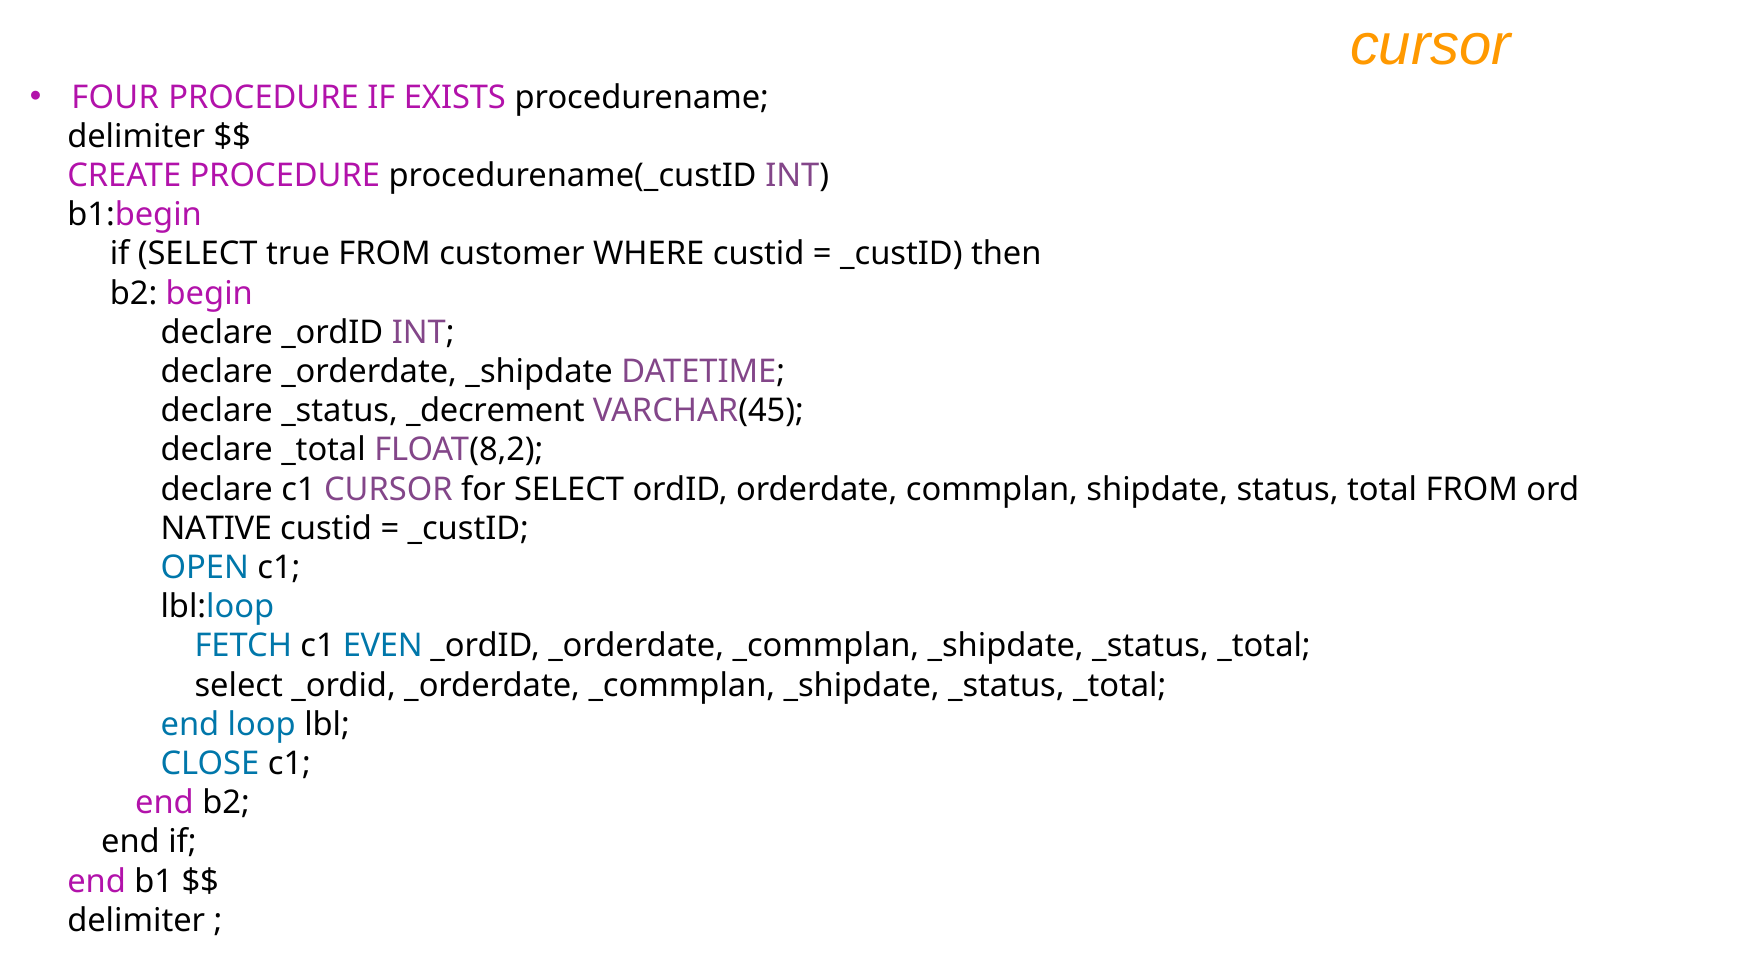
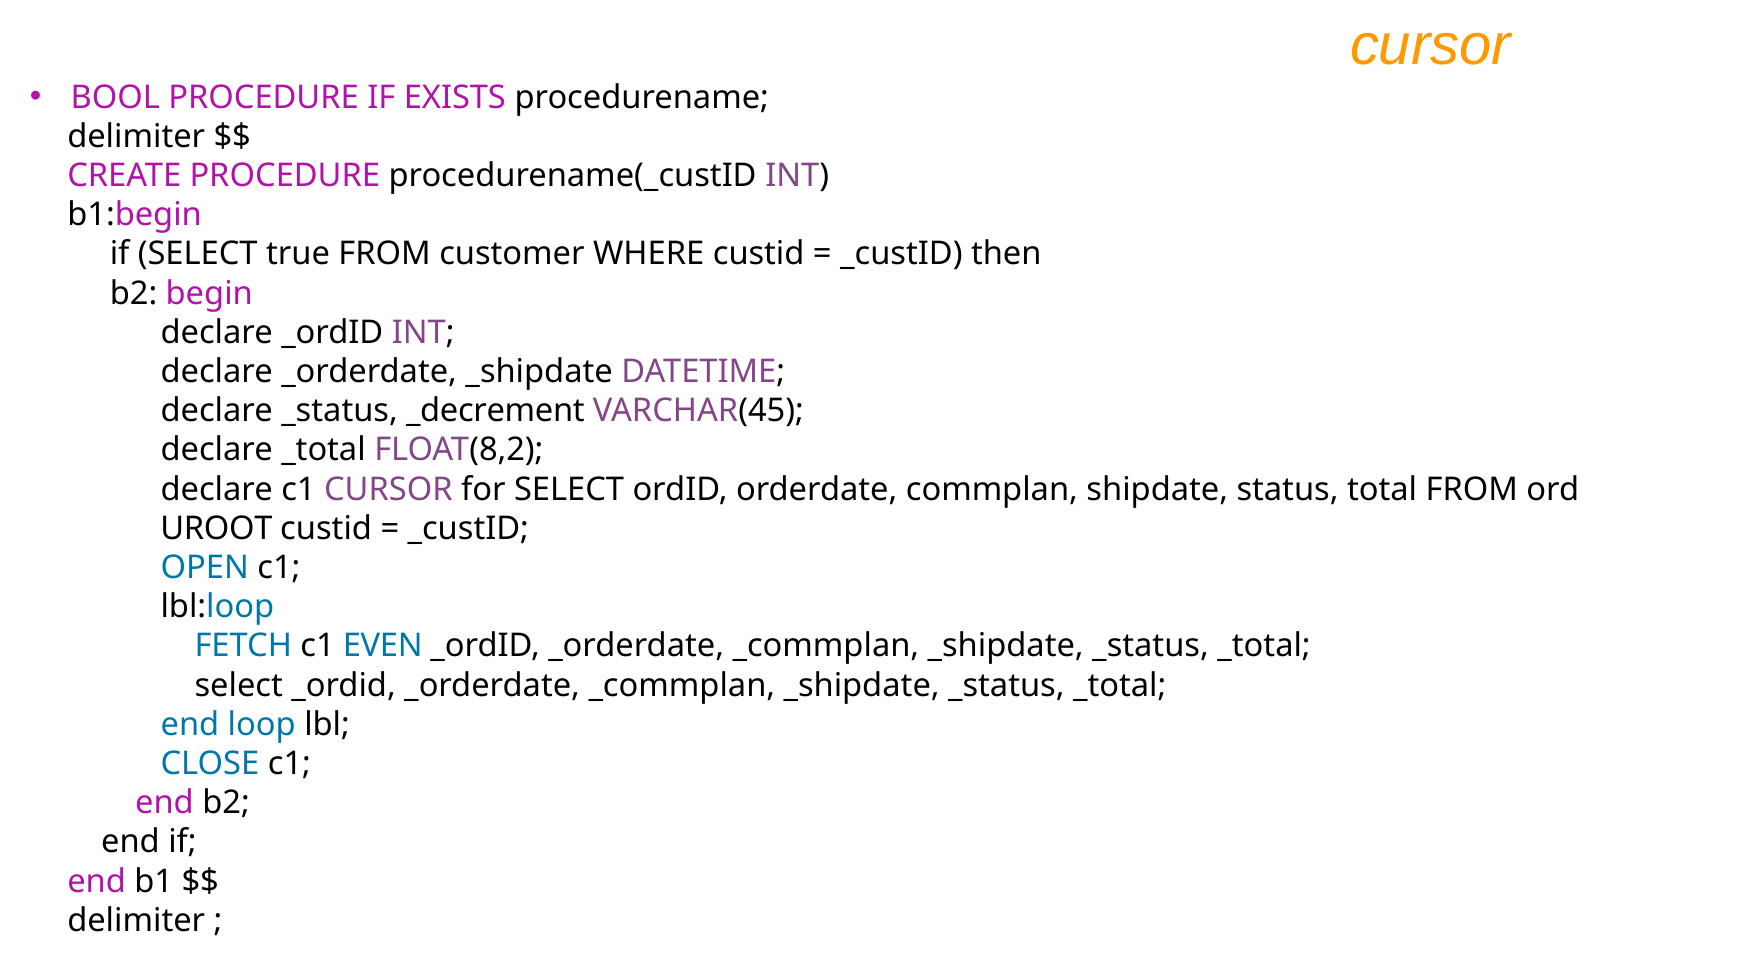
FOUR: FOUR -> BOOL
NATIVE: NATIVE -> UROOT
